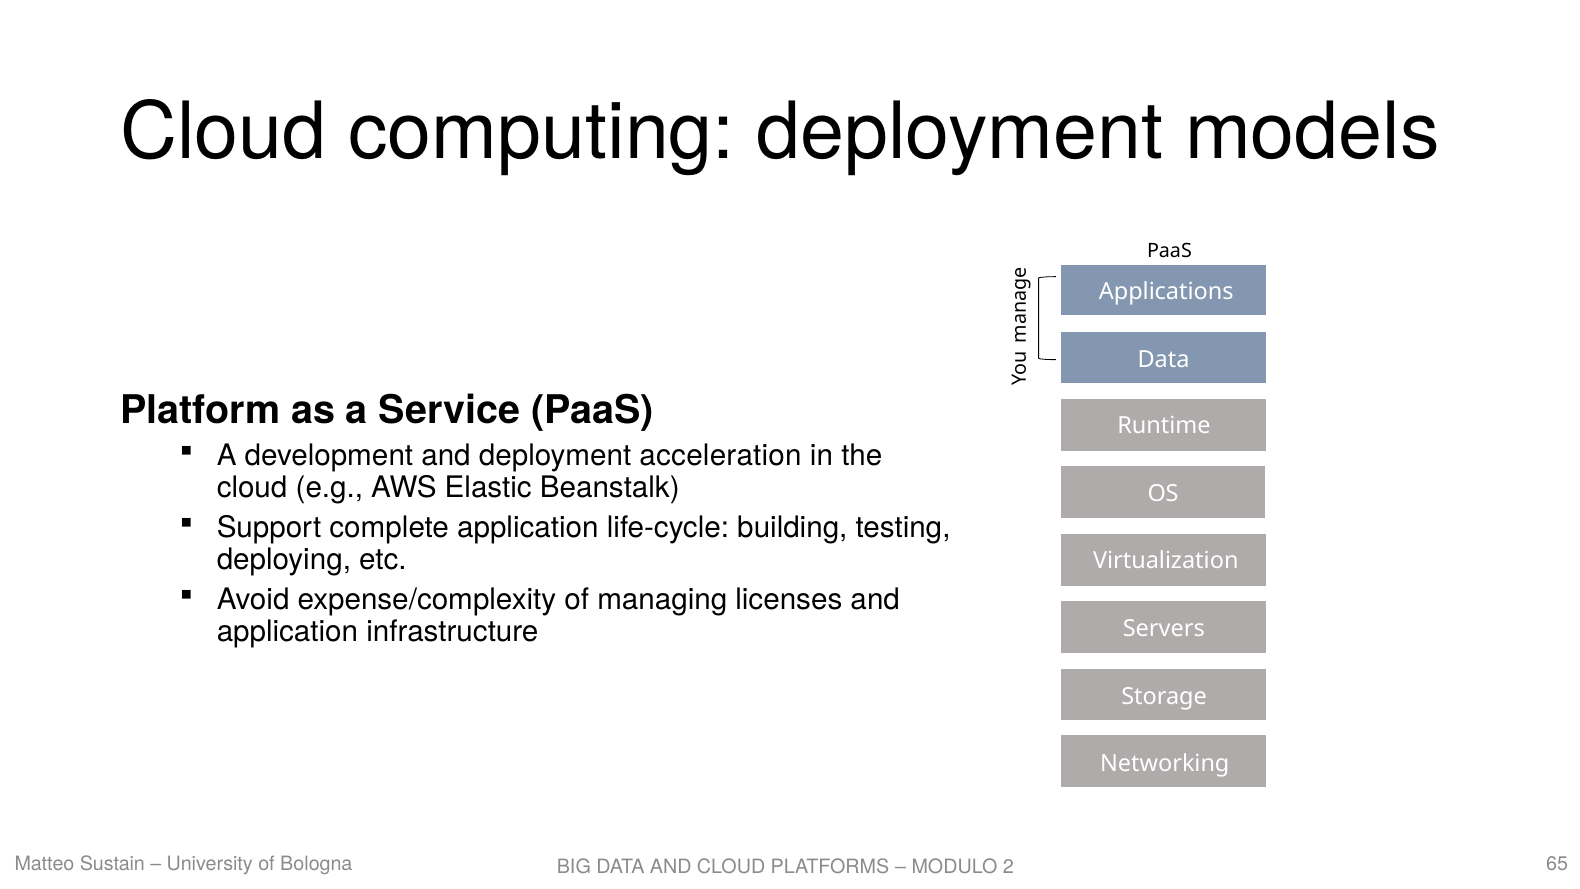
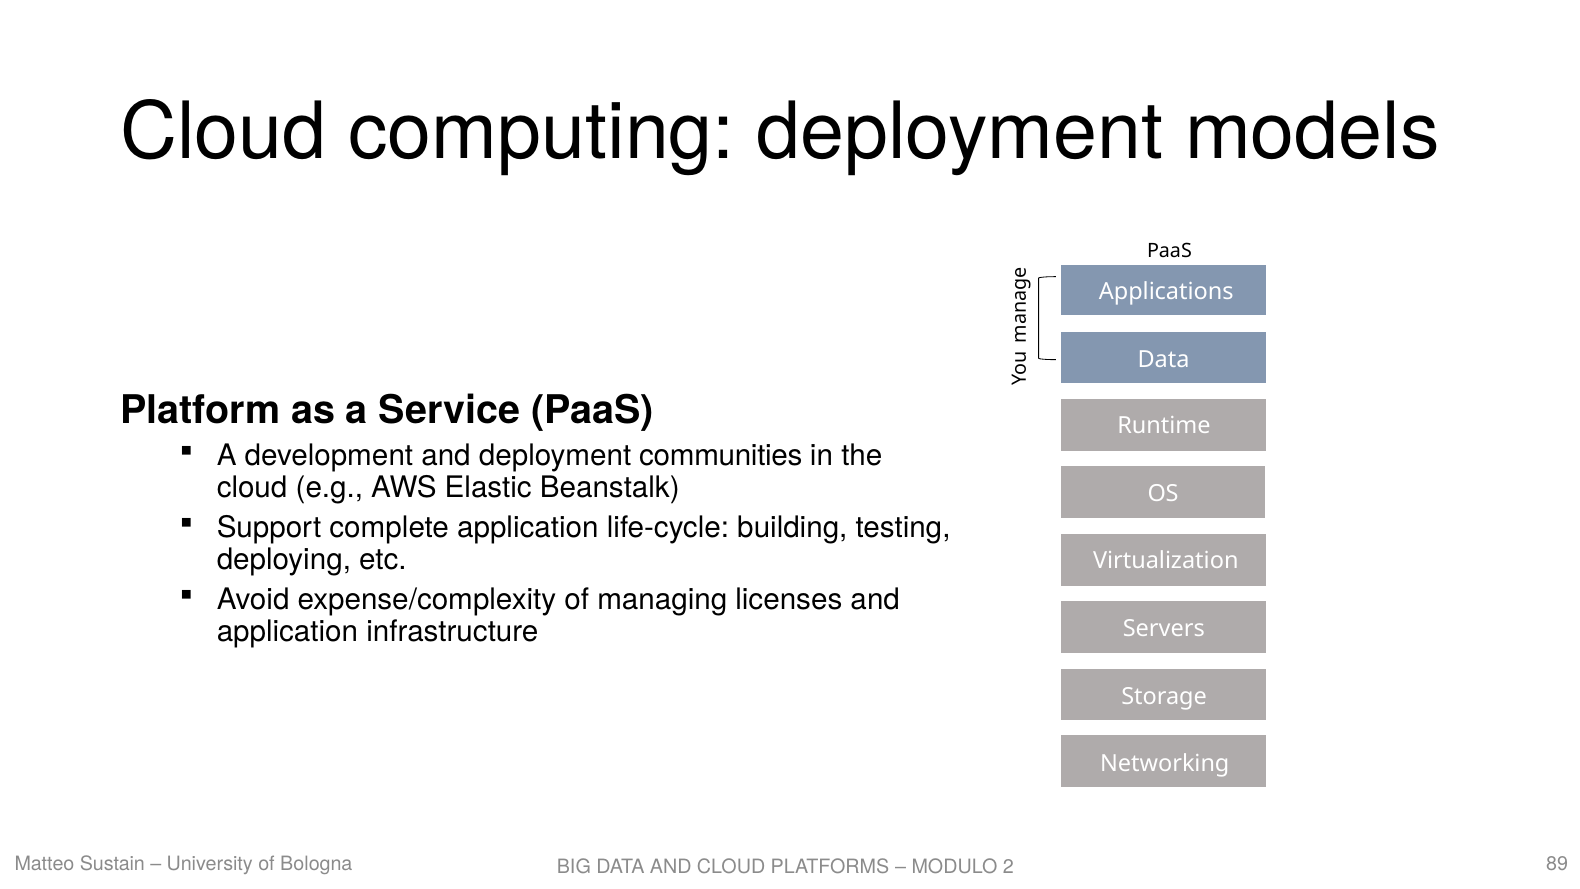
acceleration: acceleration -> communities
65: 65 -> 89
